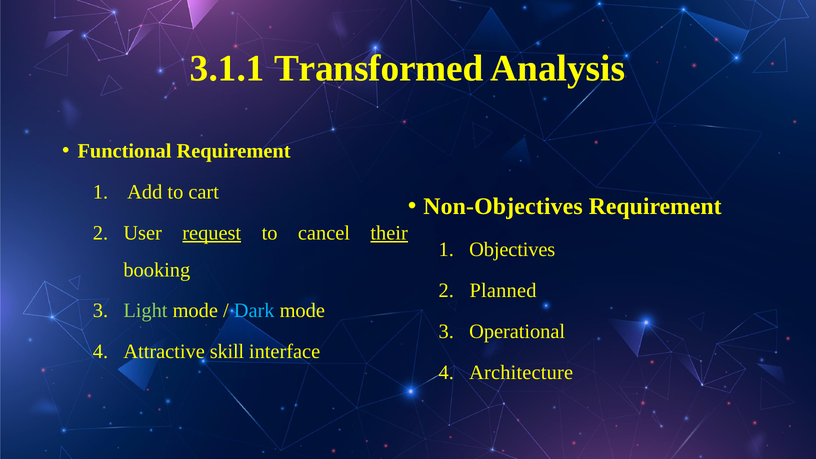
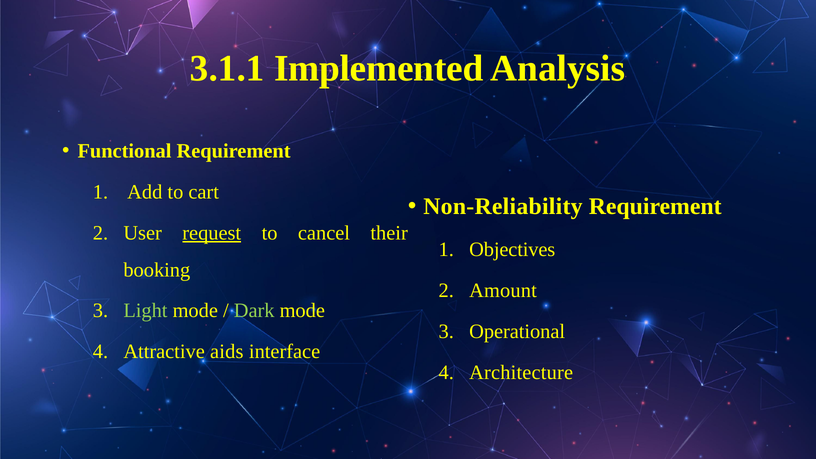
Transformed: Transformed -> Implemented
Non-Objectives: Non-Objectives -> Non-Reliability
their underline: present -> none
Planned: Planned -> Amount
Dark colour: light blue -> light green
skill: skill -> aids
